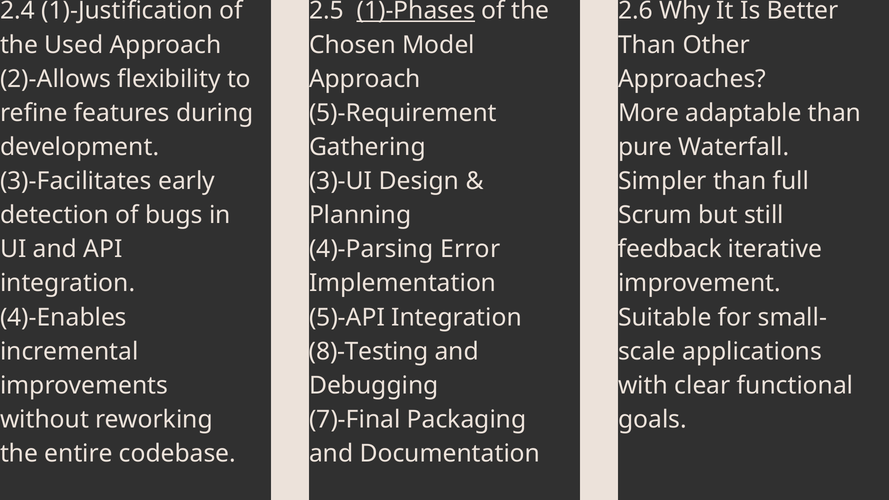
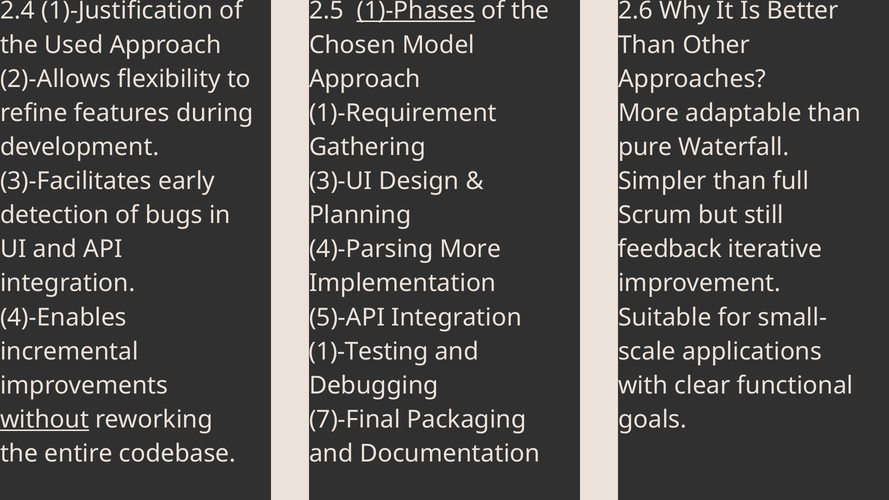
5)-Requirement: 5)-Requirement -> 1)-Requirement
4)-Parsing Error: Error -> More
8)-Testing: 8)-Testing -> 1)-Testing
without underline: none -> present
